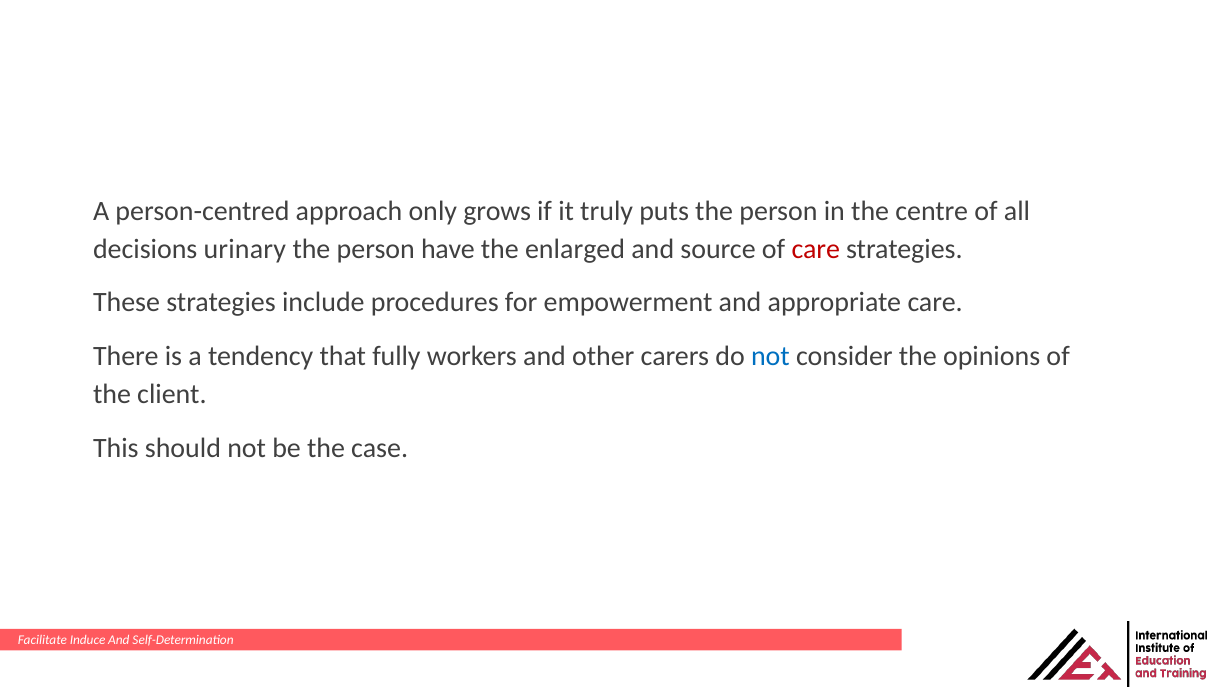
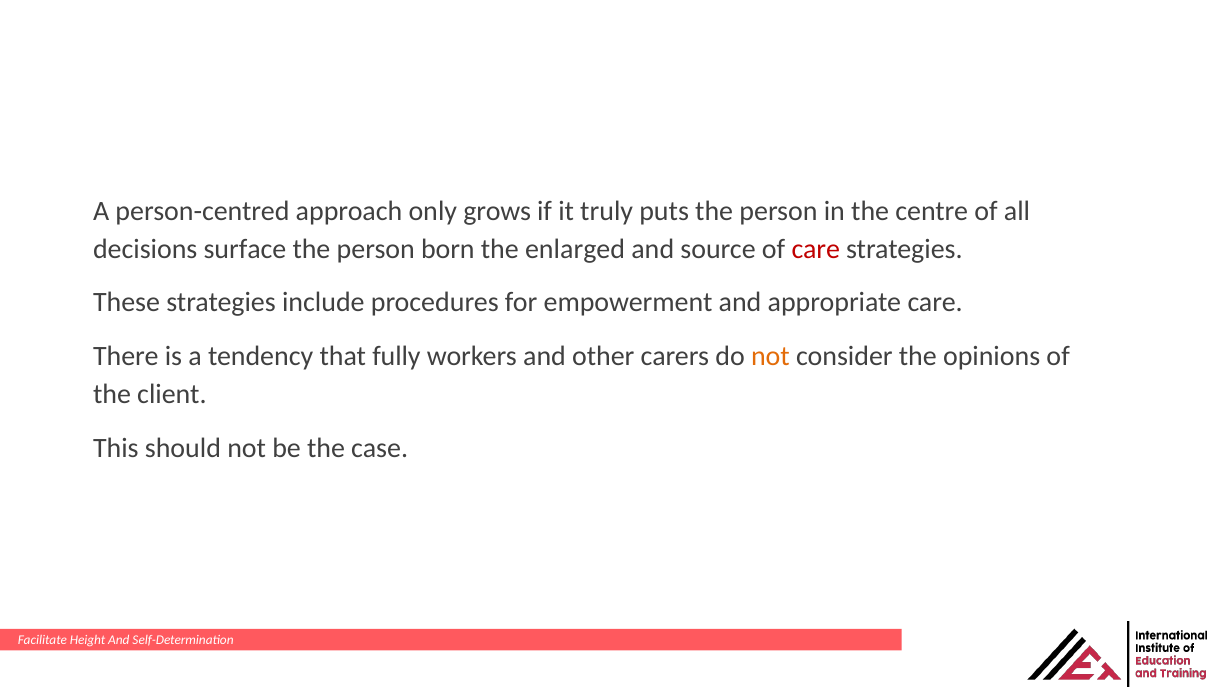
urinary: urinary -> surface
have: have -> born
not at (770, 356) colour: blue -> orange
Induce: Induce -> Height
